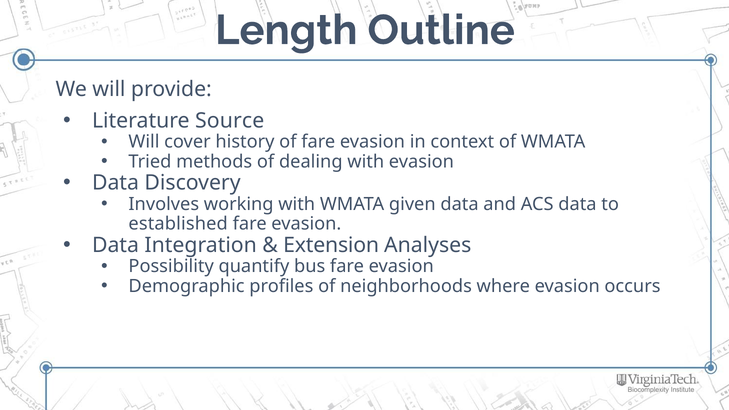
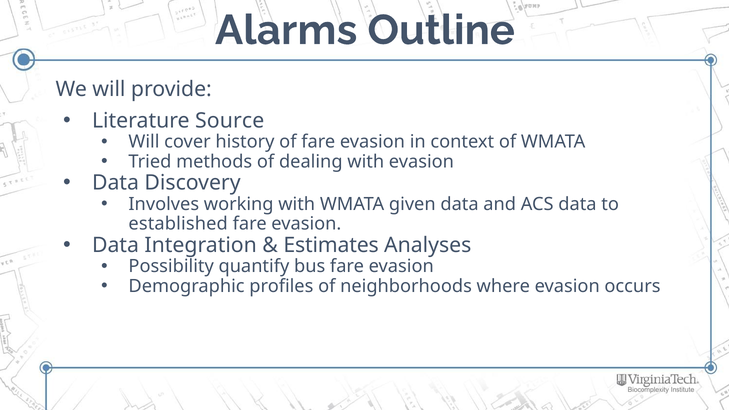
Length: Length -> Alarms
Extension: Extension -> Estimates
